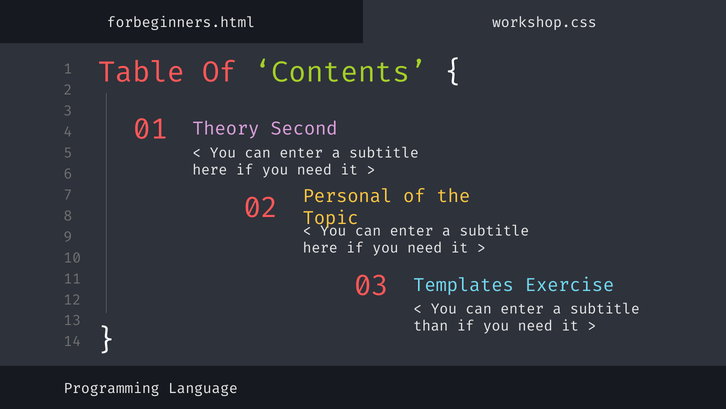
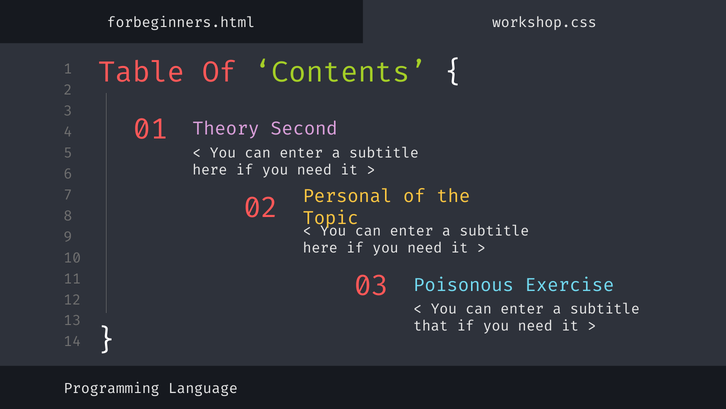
Templates: Templates -> Poisonous
than: than -> that
